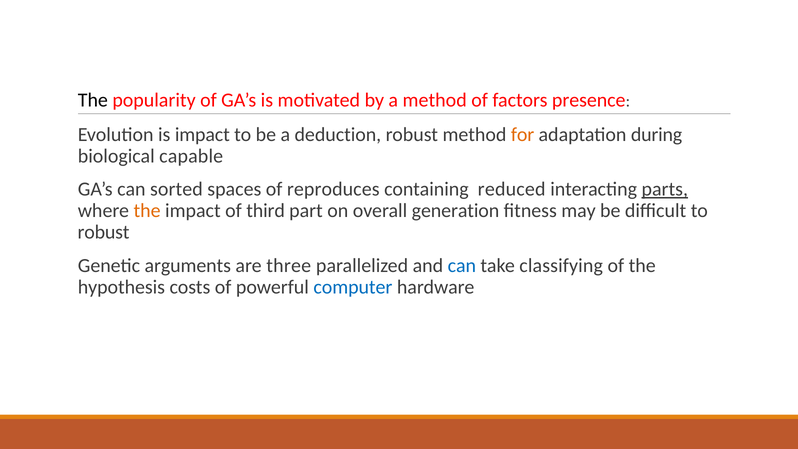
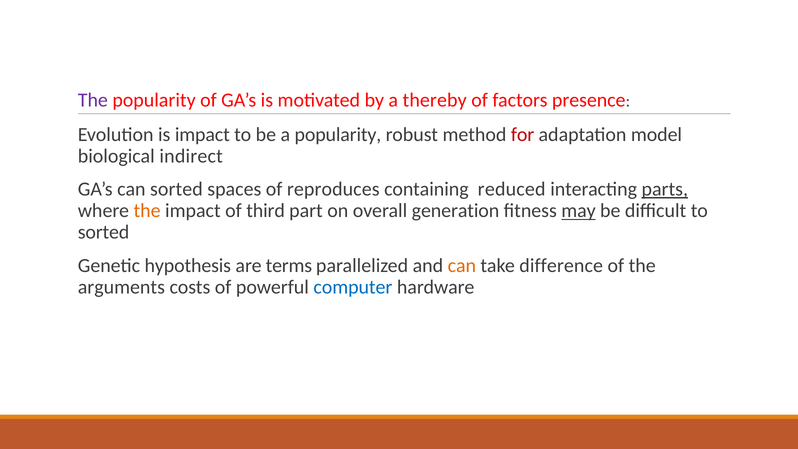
The at (93, 100) colour: black -> purple
a method: method -> thereby
a deduction: deduction -> popularity
for colour: orange -> red
during: during -> model
capable: capable -> indirect
may underline: none -> present
robust at (104, 232): robust -> sorted
arguments: arguments -> hypothesis
three: three -> terms
can at (462, 265) colour: blue -> orange
classifying: classifying -> difference
hypothesis: hypothesis -> arguments
